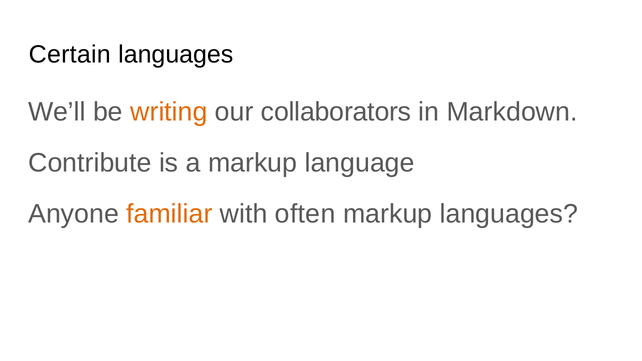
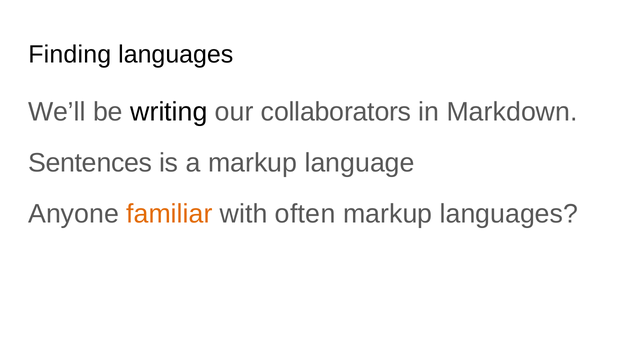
Certain: Certain -> Finding
writing colour: orange -> black
Contribute: Contribute -> Sentences
